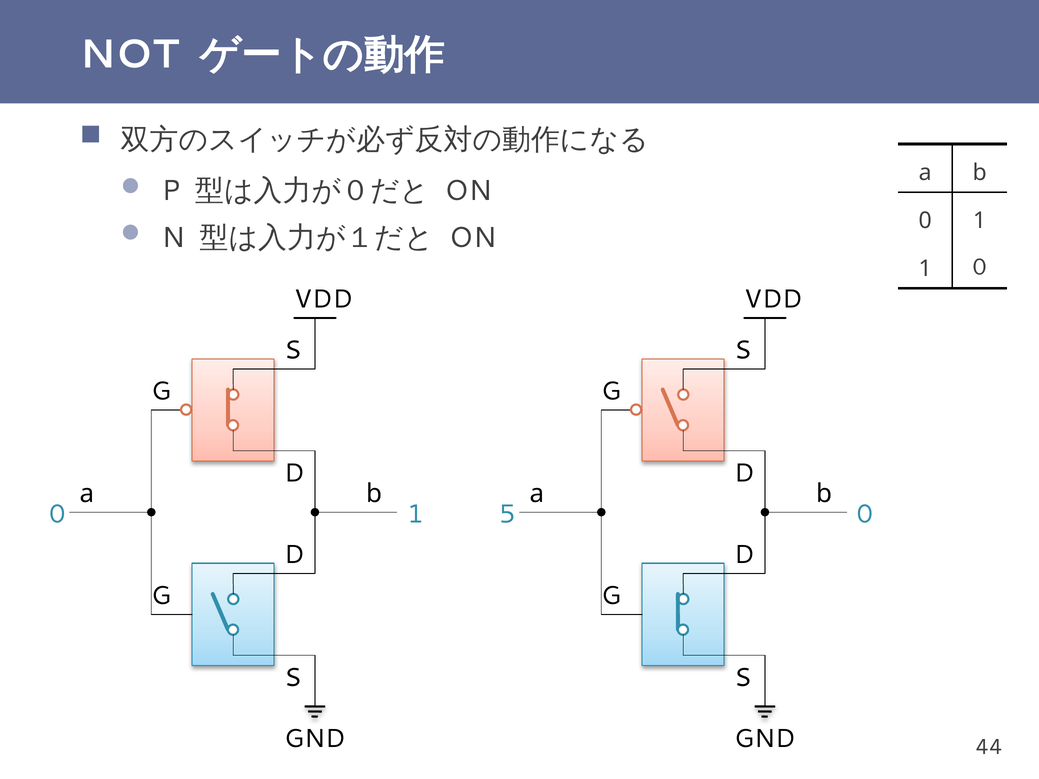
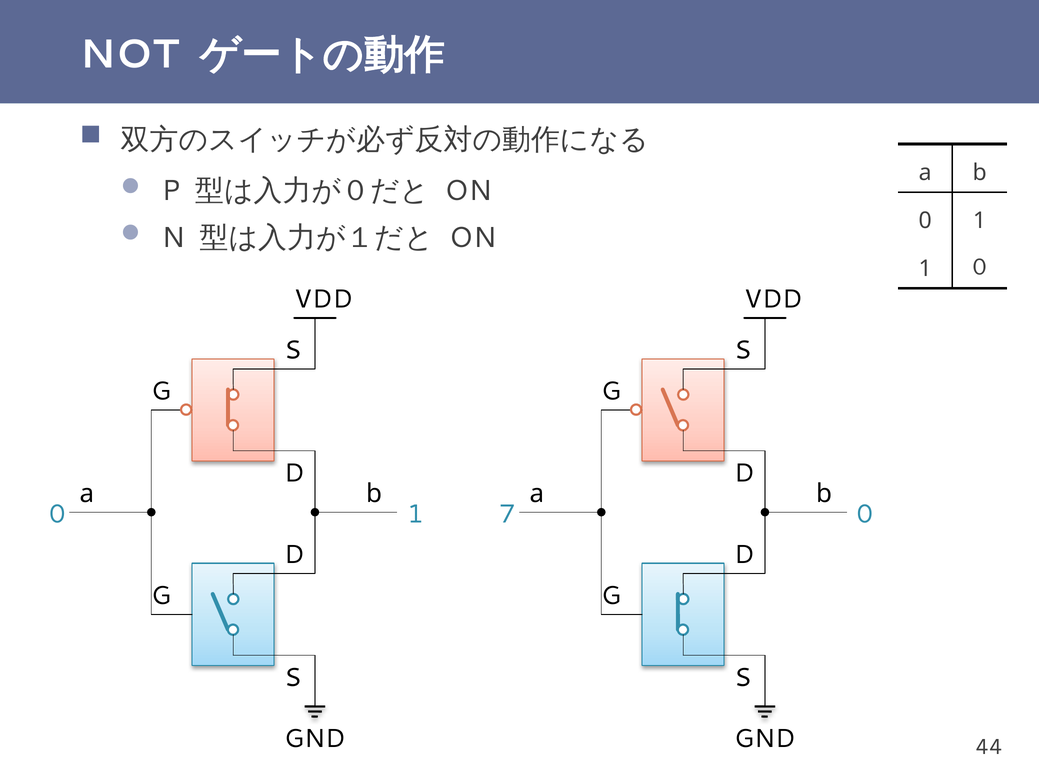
5: 5 -> 7
